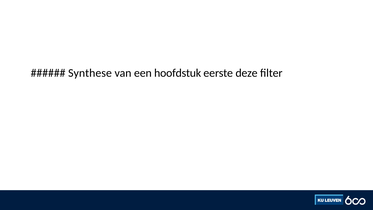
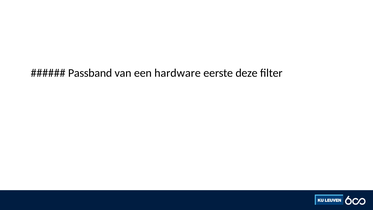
Synthese: Synthese -> Passband
hoofdstuk: hoofdstuk -> hardware
